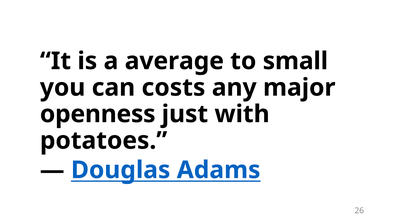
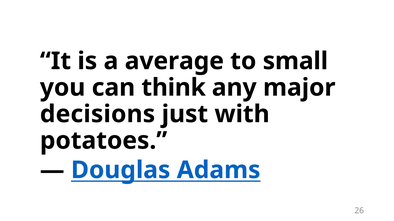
costs: costs -> think
openness: openness -> decisions
